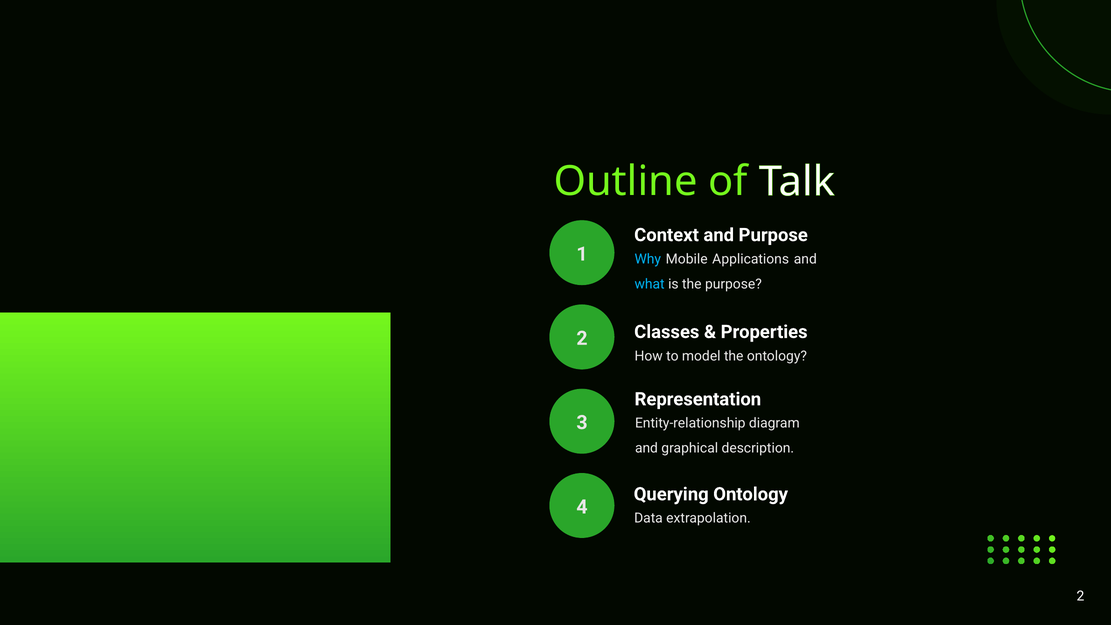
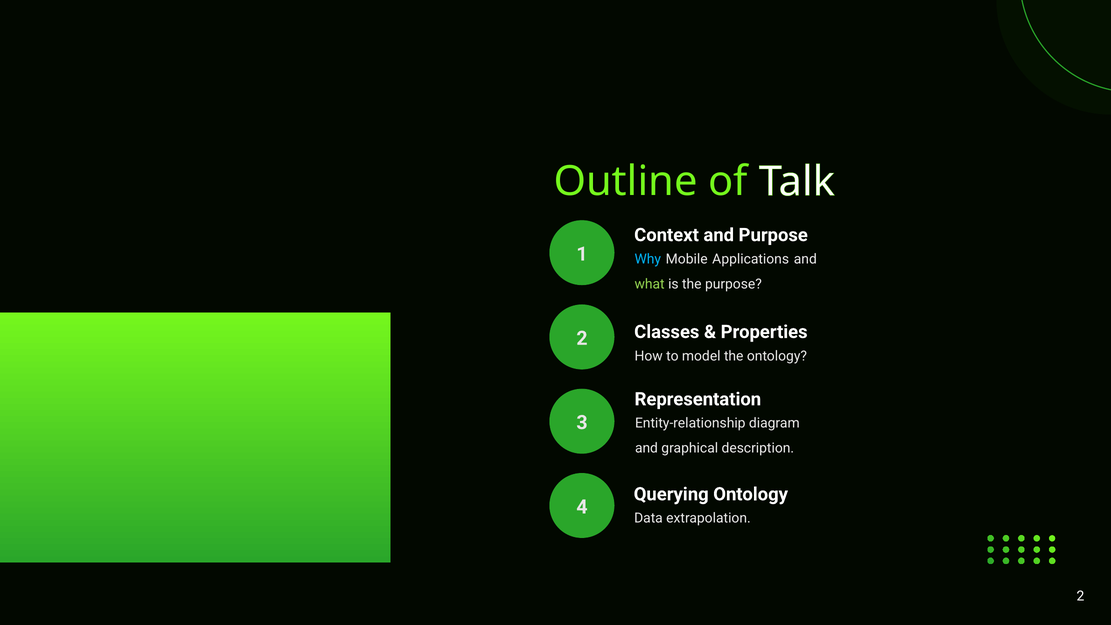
what colour: light blue -> light green
